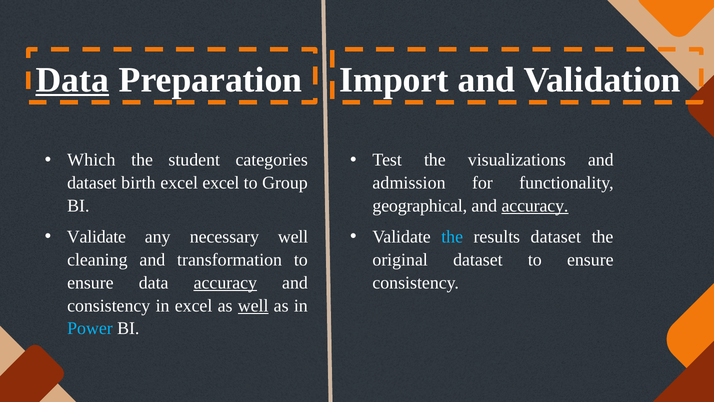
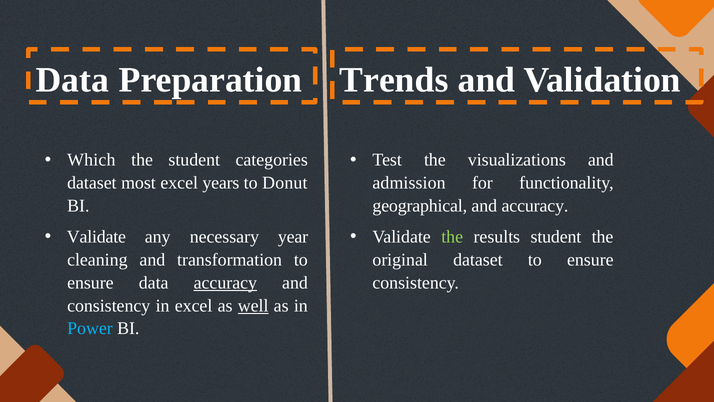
Data at (72, 80) underline: present -> none
Import: Import -> Trends
birth: birth -> most
excel excel: excel -> years
Group: Group -> Donut
accuracy at (535, 206) underline: present -> none
necessary well: well -> year
the at (452, 237) colour: light blue -> light green
results dataset: dataset -> student
